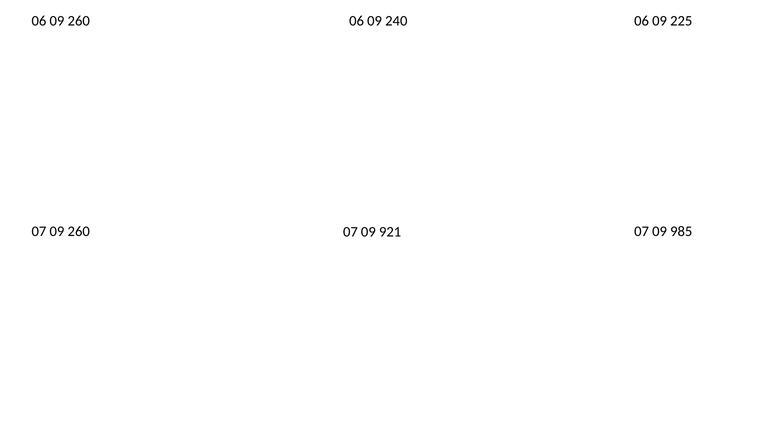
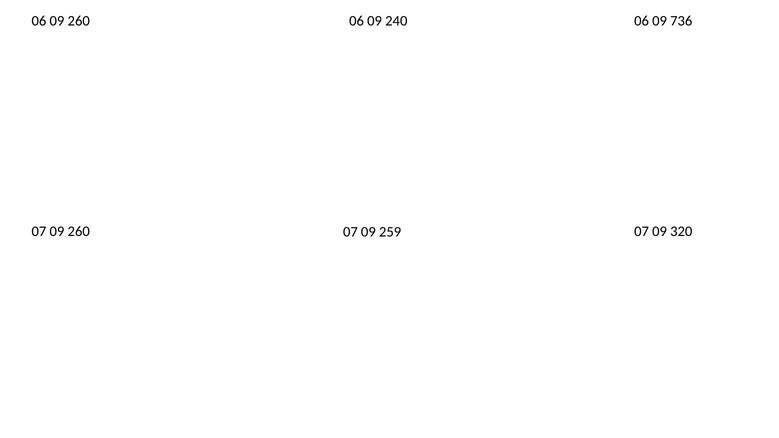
225: 225 -> 736
921: 921 -> 259
985: 985 -> 320
